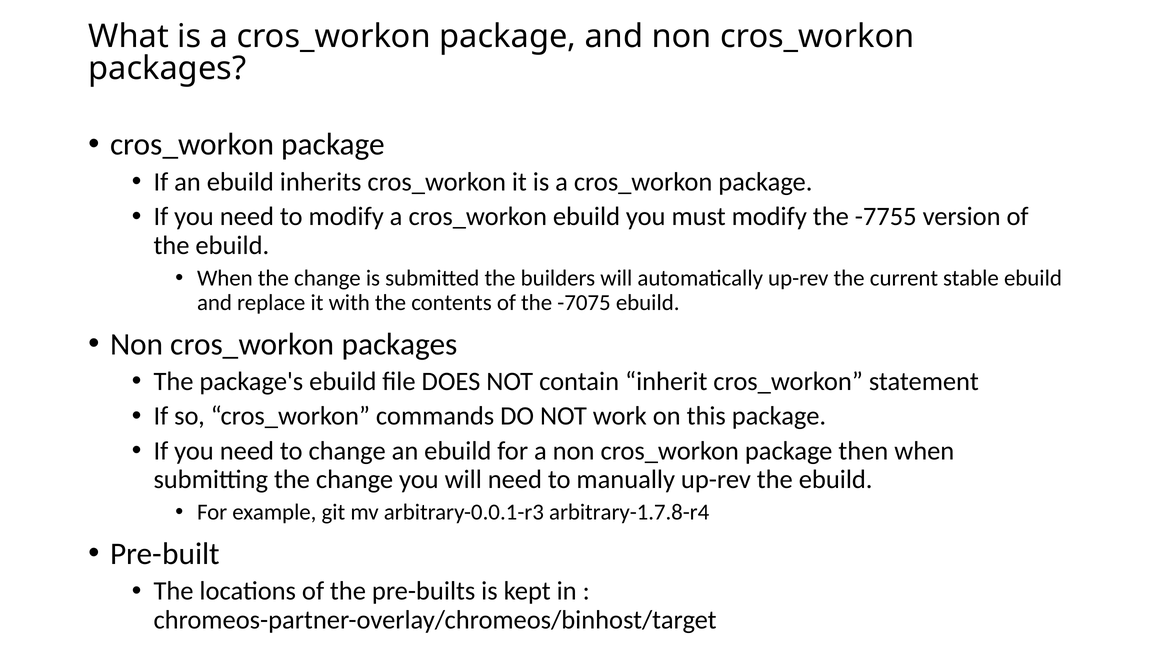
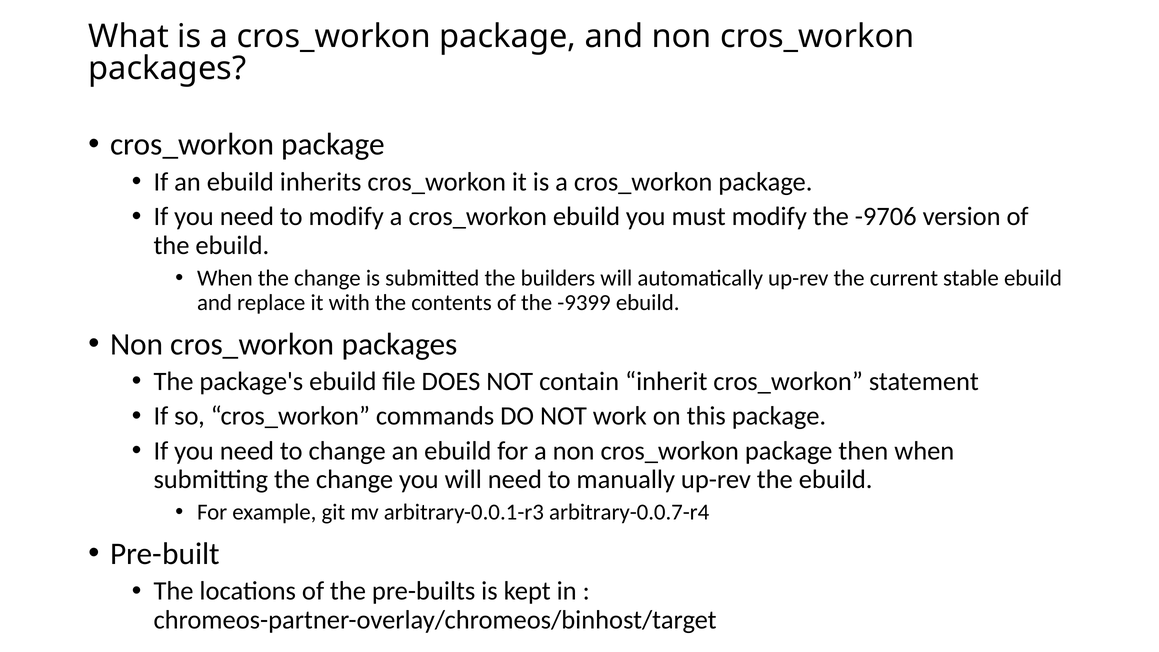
-7755: -7755 -> -9706
-7075: -7075 -> -9399
arbitrary-1.7.8-r4: arbitrary-1.7.8-r4 -> arbitrary-0.0.7-r4
